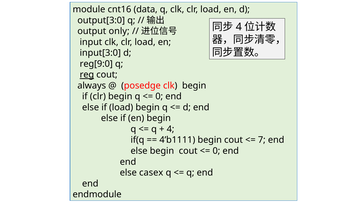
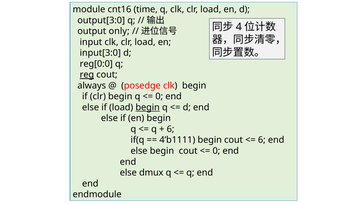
data: data -> time
reg[9:0: reg[9:0 -> reg[0:0
begin at (148, 107) underline: none -> present
4 at (171, 129): 4 -> 6
7 at (262, 140): 7 -> 6
casex: casex -> dmux
